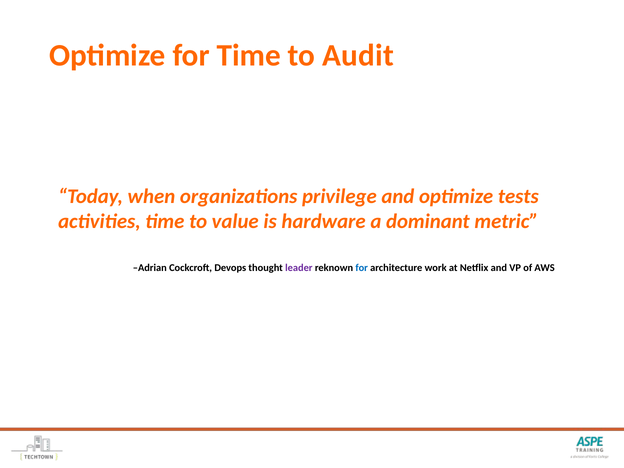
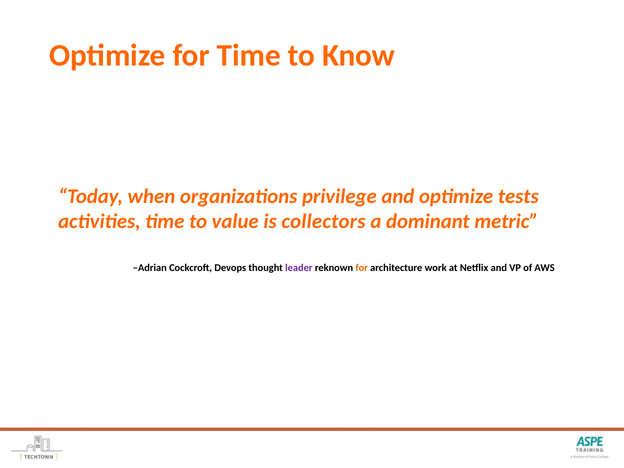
Audit: Audit -> Know
hardware: hardware -> collectors
for at (362, 268) colour: blue -> orange
